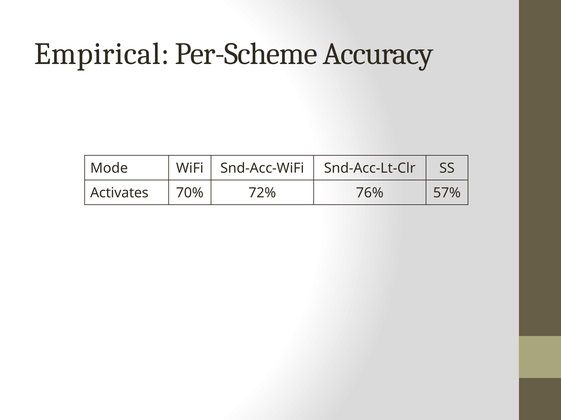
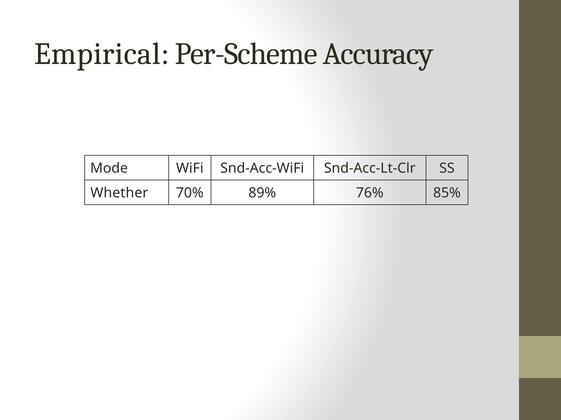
Activates: Activates -> Whether
72%: 72% -> 89%
57%: 57% -> 85%
